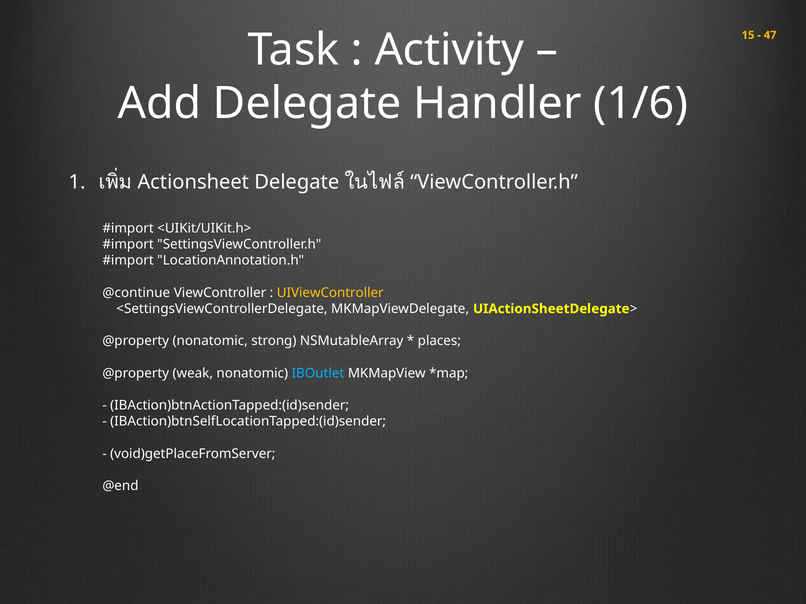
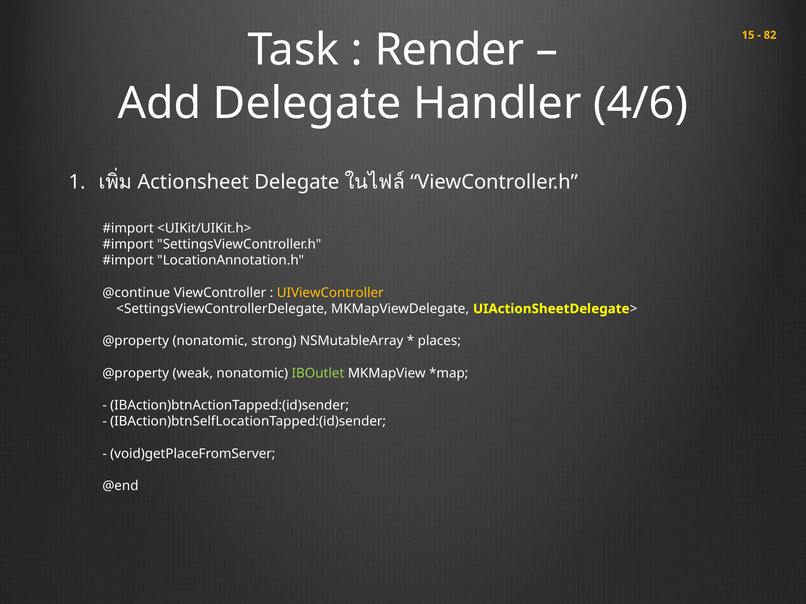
47: 47 -> 82
Activity: Activity -> Render
1/6: 1/6 -> 4/6
IBOutlet colour: light blue -> light green
